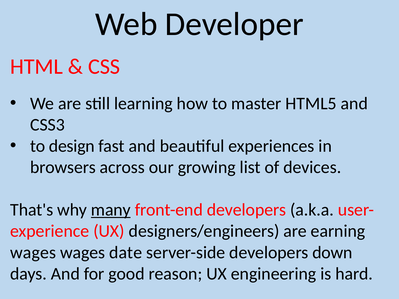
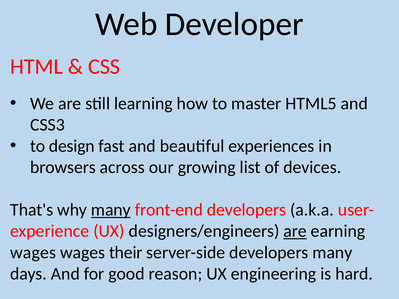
are at (295, 231) underline: none -> present
date: date -> their
developers down: down -> many
